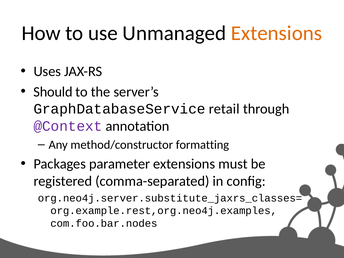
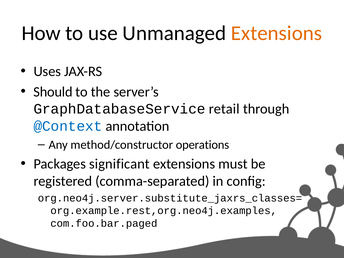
@Context colour: purple -> blue
formatting: formatting -> operations
parameter: parameter -> significant
com.foo.bar.nodes: com.foo.bar.nodes -> com.foo.bar.paged
